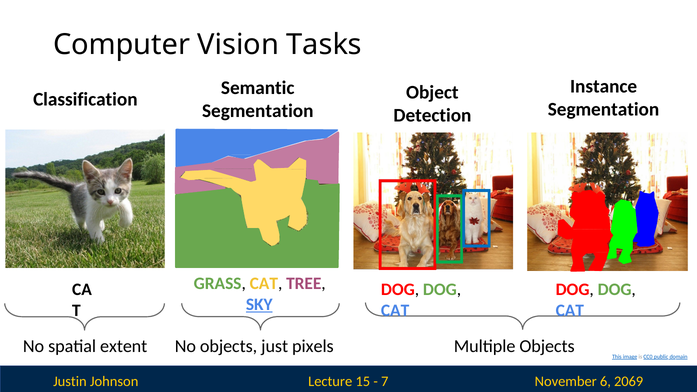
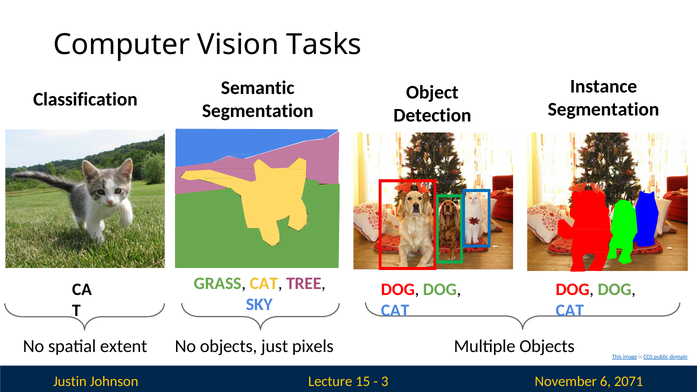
SKY underline: present -> none
7: 7 -> 3
2069: 2069 -> 2071
